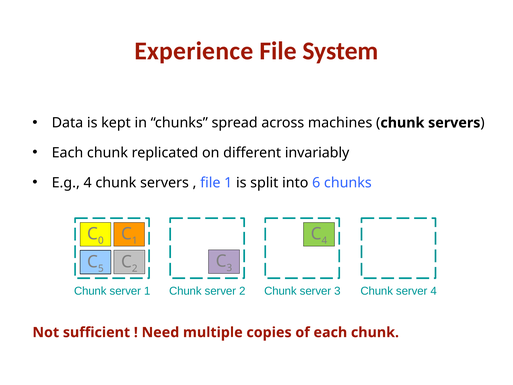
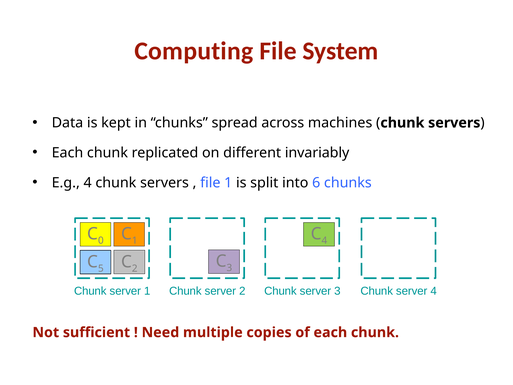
Experience: Experience -> Computing
